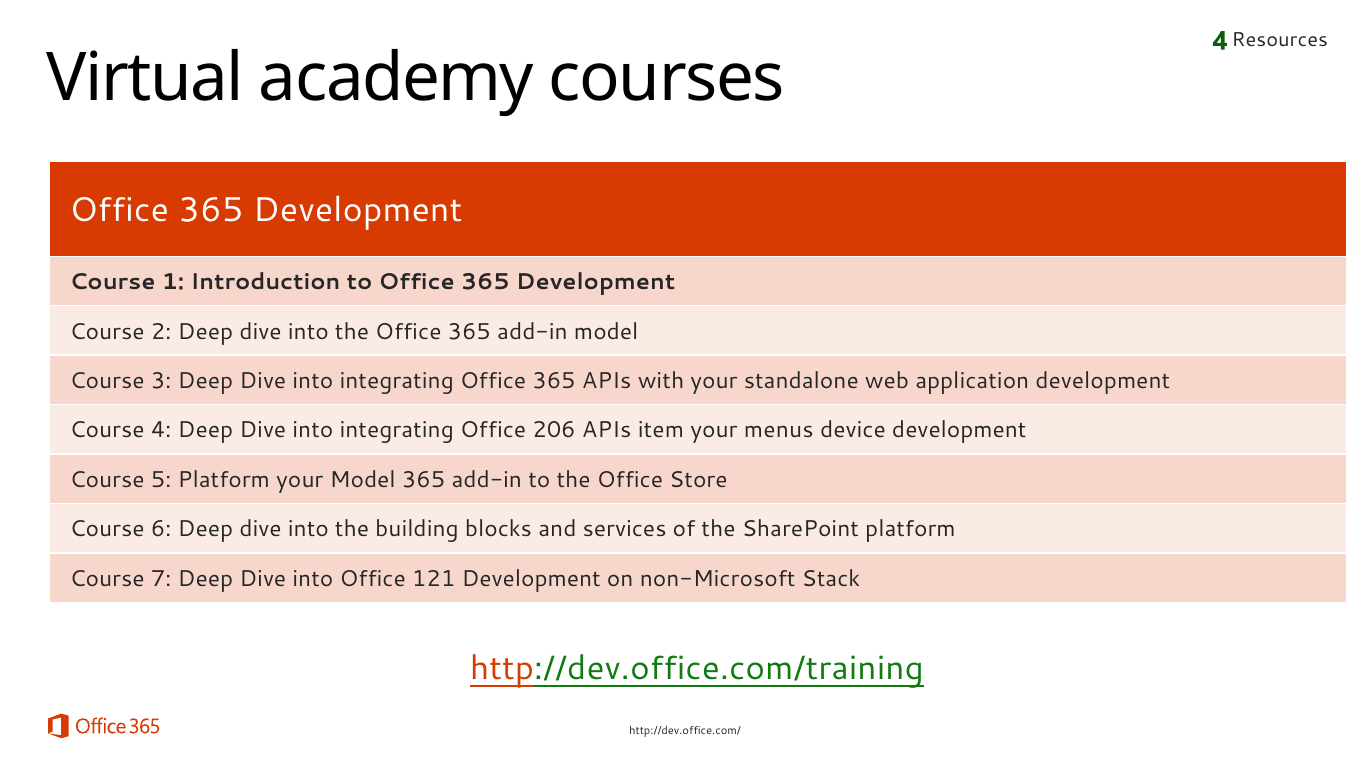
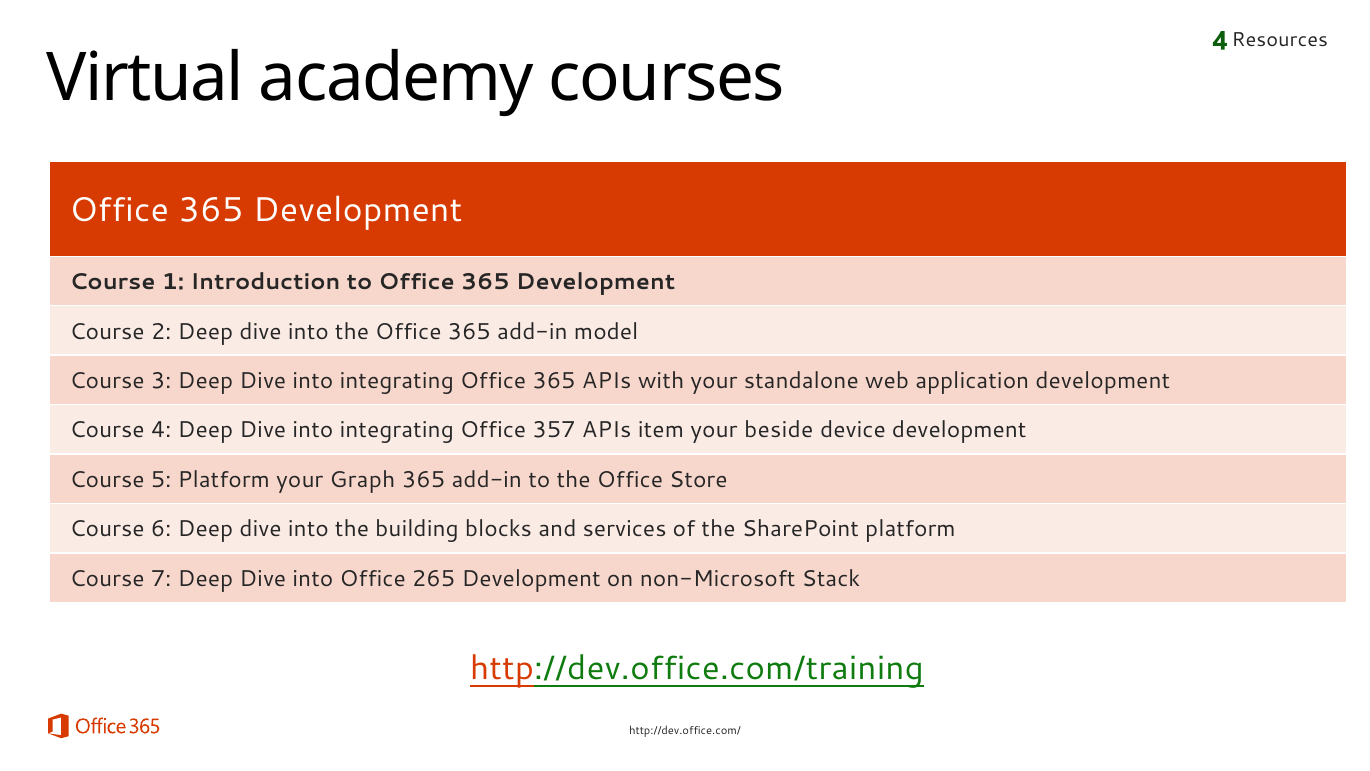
206: 206 -> 357
menus: menus -> beside
your Model: Model -> Graph
121: 121 -> 265
